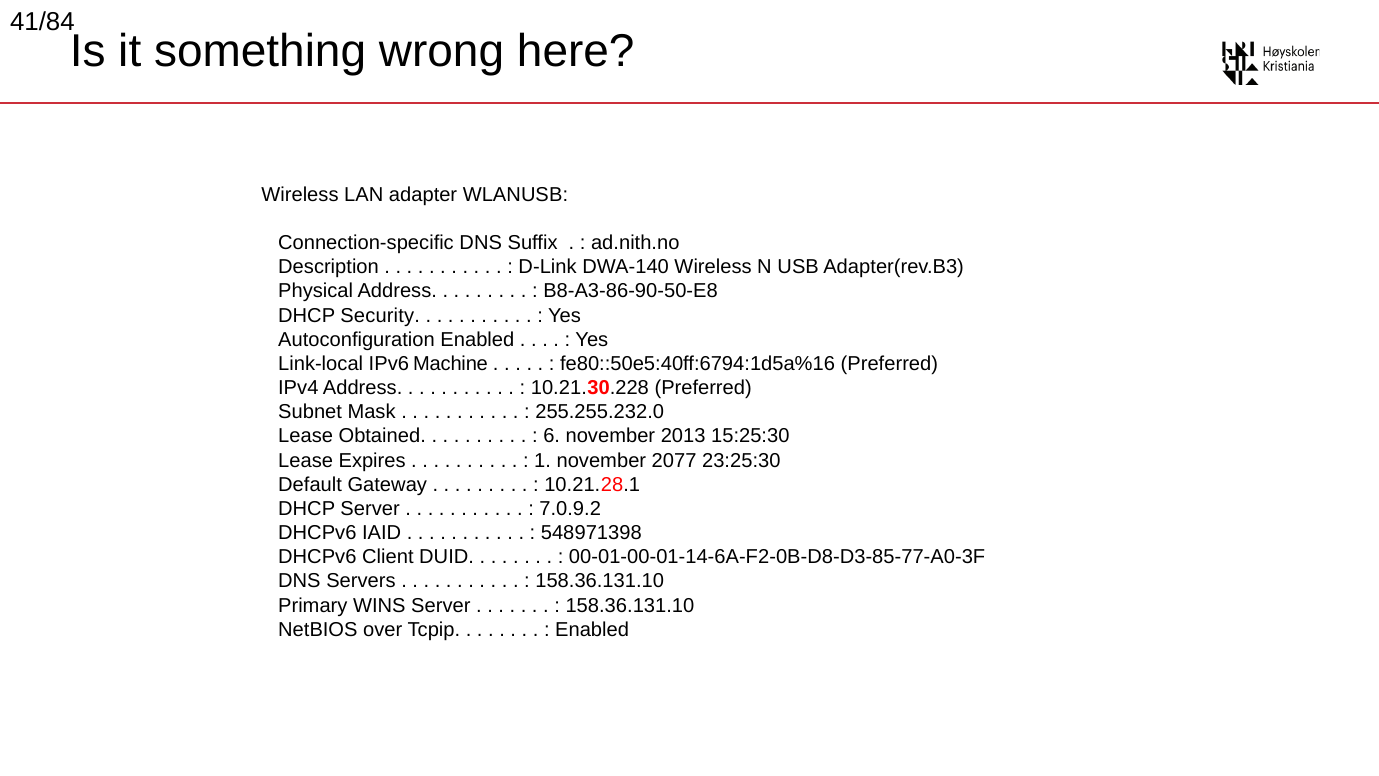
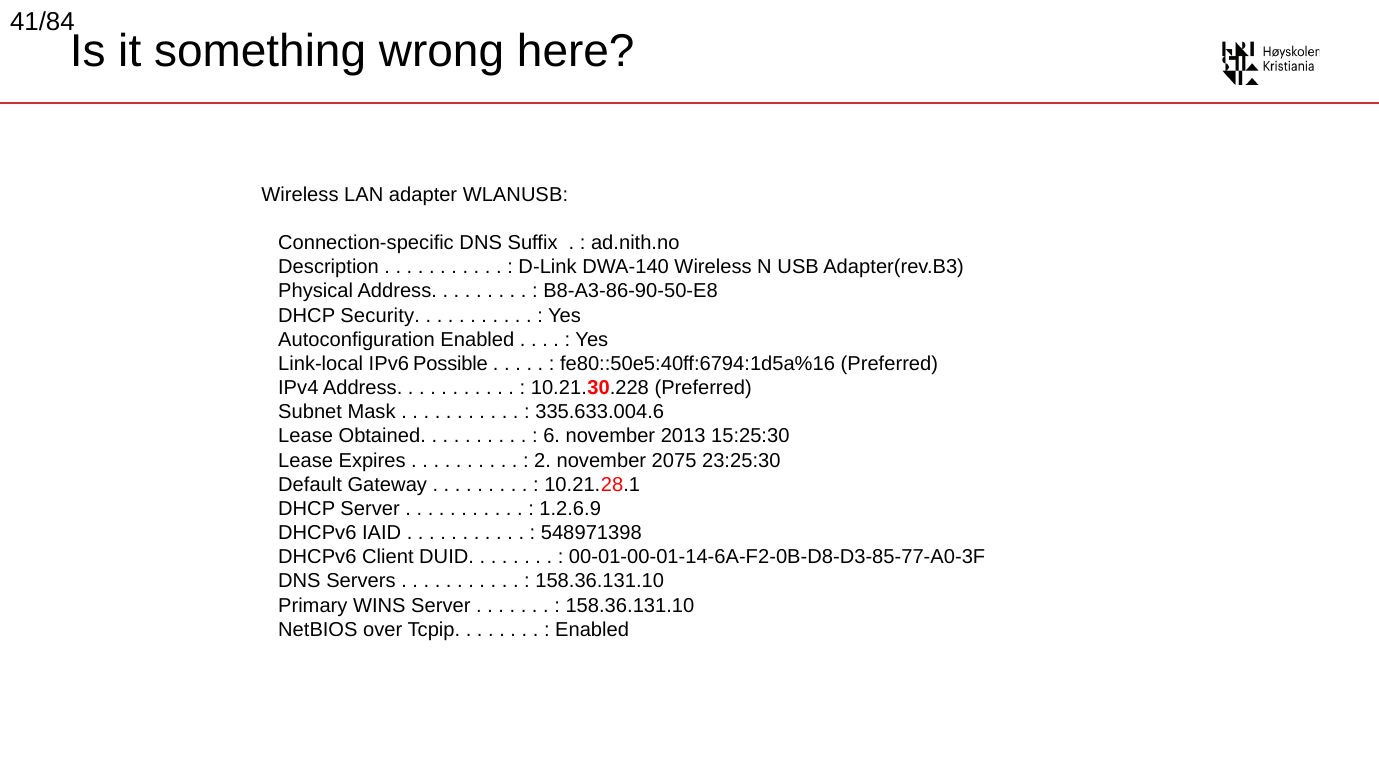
Machine: Machine -> Possible
255.255.232.0: 255.255.232.0 -> 335.633.004.6
1: 1 -> 2
2077: 2077 -> 2075
7.0.9.2: 7.0.9.2 -> 1.2.6.9
